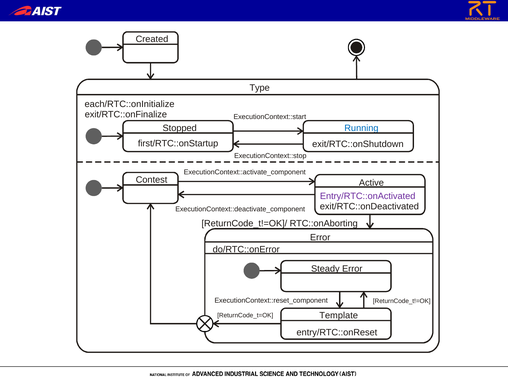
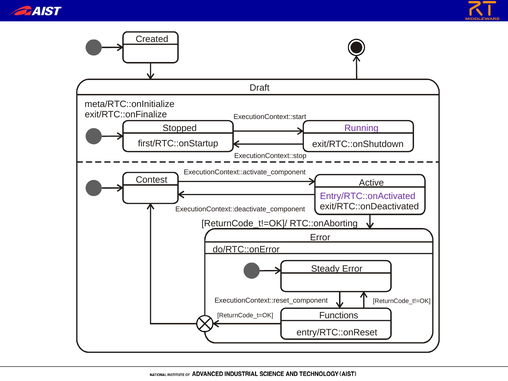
Type: Type -> Draft
each/RTC::onInitialize: each/RTC::onInitialize -> meta/RTC::onInitialize
Running colour: blue -> purple
Template: Template -> Functions
